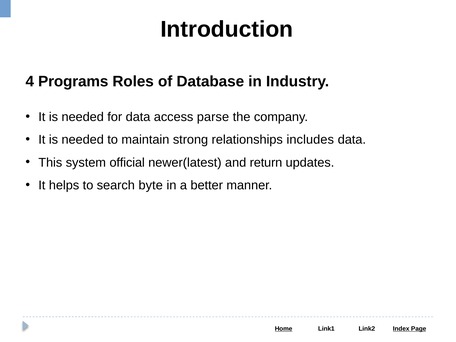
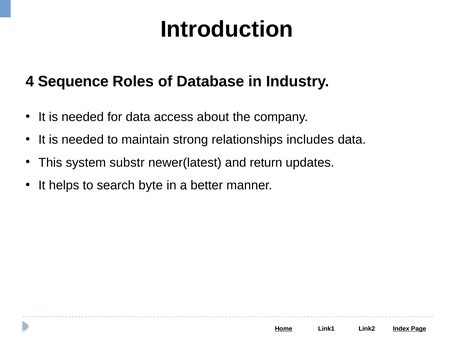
Programs: Programs -> Sequence
parse: parse -> about
official: official -> substr
